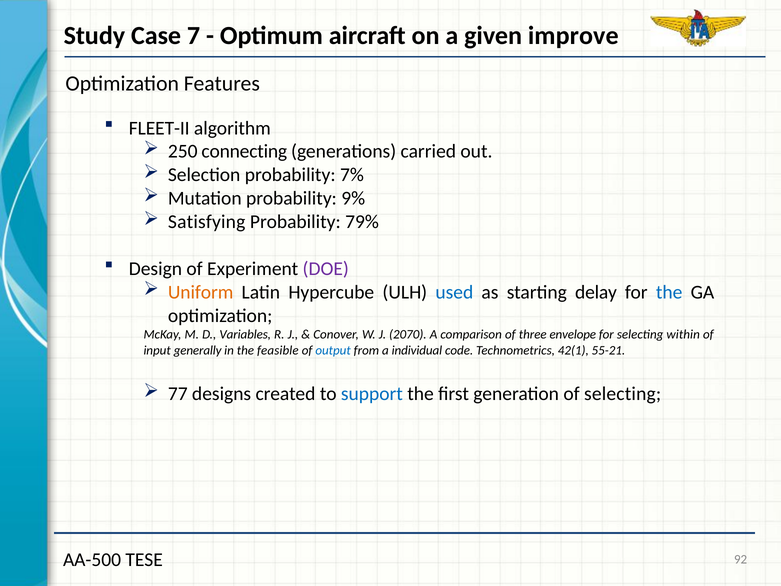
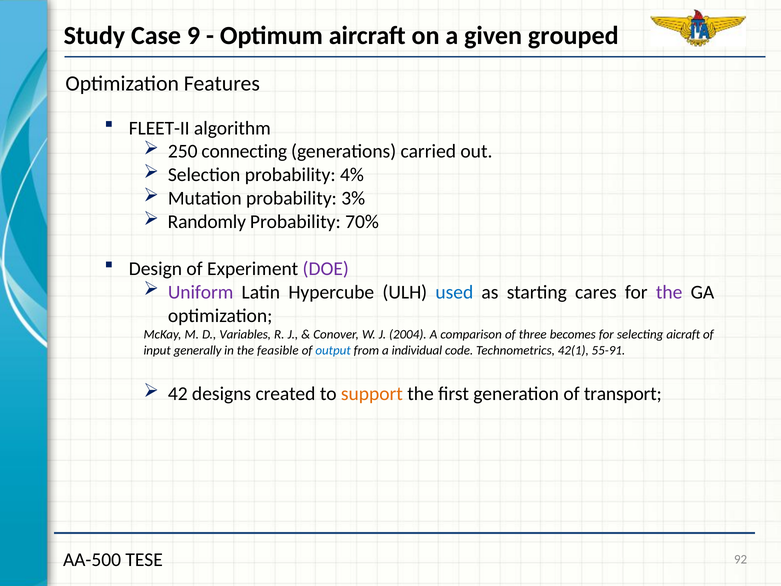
7: 7 -> 9
improve: improve -> grouped
7%: 7% -> 4%
9%: 9% -> 3%
Satisfying: Satisfying -> Randomly
79%: 79% -> 70%
Uniform colour: orange -> purple
delay: delay -> cares
the at (669, 292) colour: blue -> purple
2070: 2070 -> 2004
envelope: envelope -> becomes
within: within -> aicraft
55-21: 55-21 -> 55-91
77: 77 -> 42
support colour: blue -> orange
of selecting: selecting -> transport
